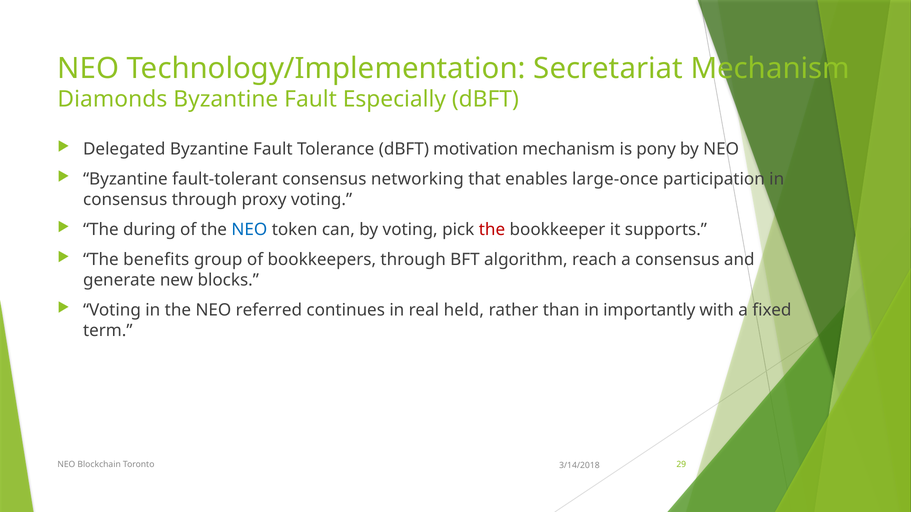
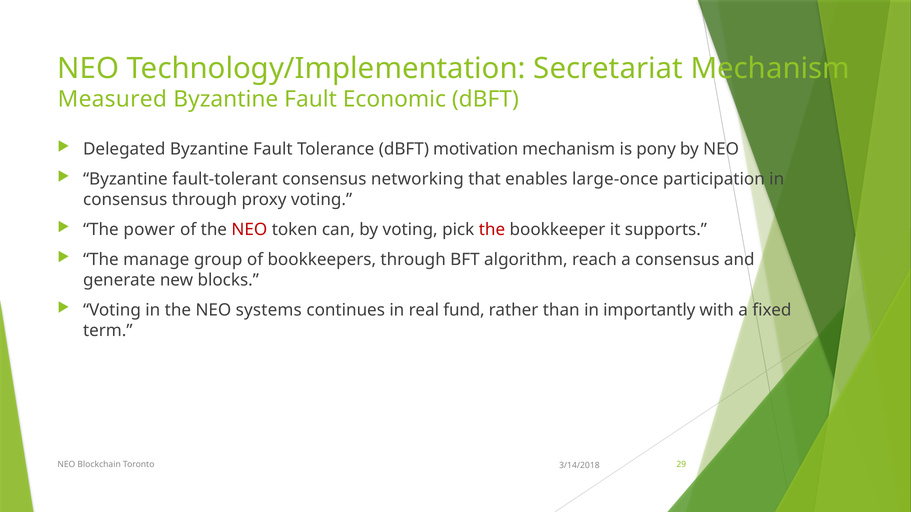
Diamonds: Diamonds -> Measured
Especially: Especially -> Economic
during: during -> power
NEO at (249, 230) colour: blue -> red
benefits: benefits -> manage
referred: referred -> systems
held: held -> fund
